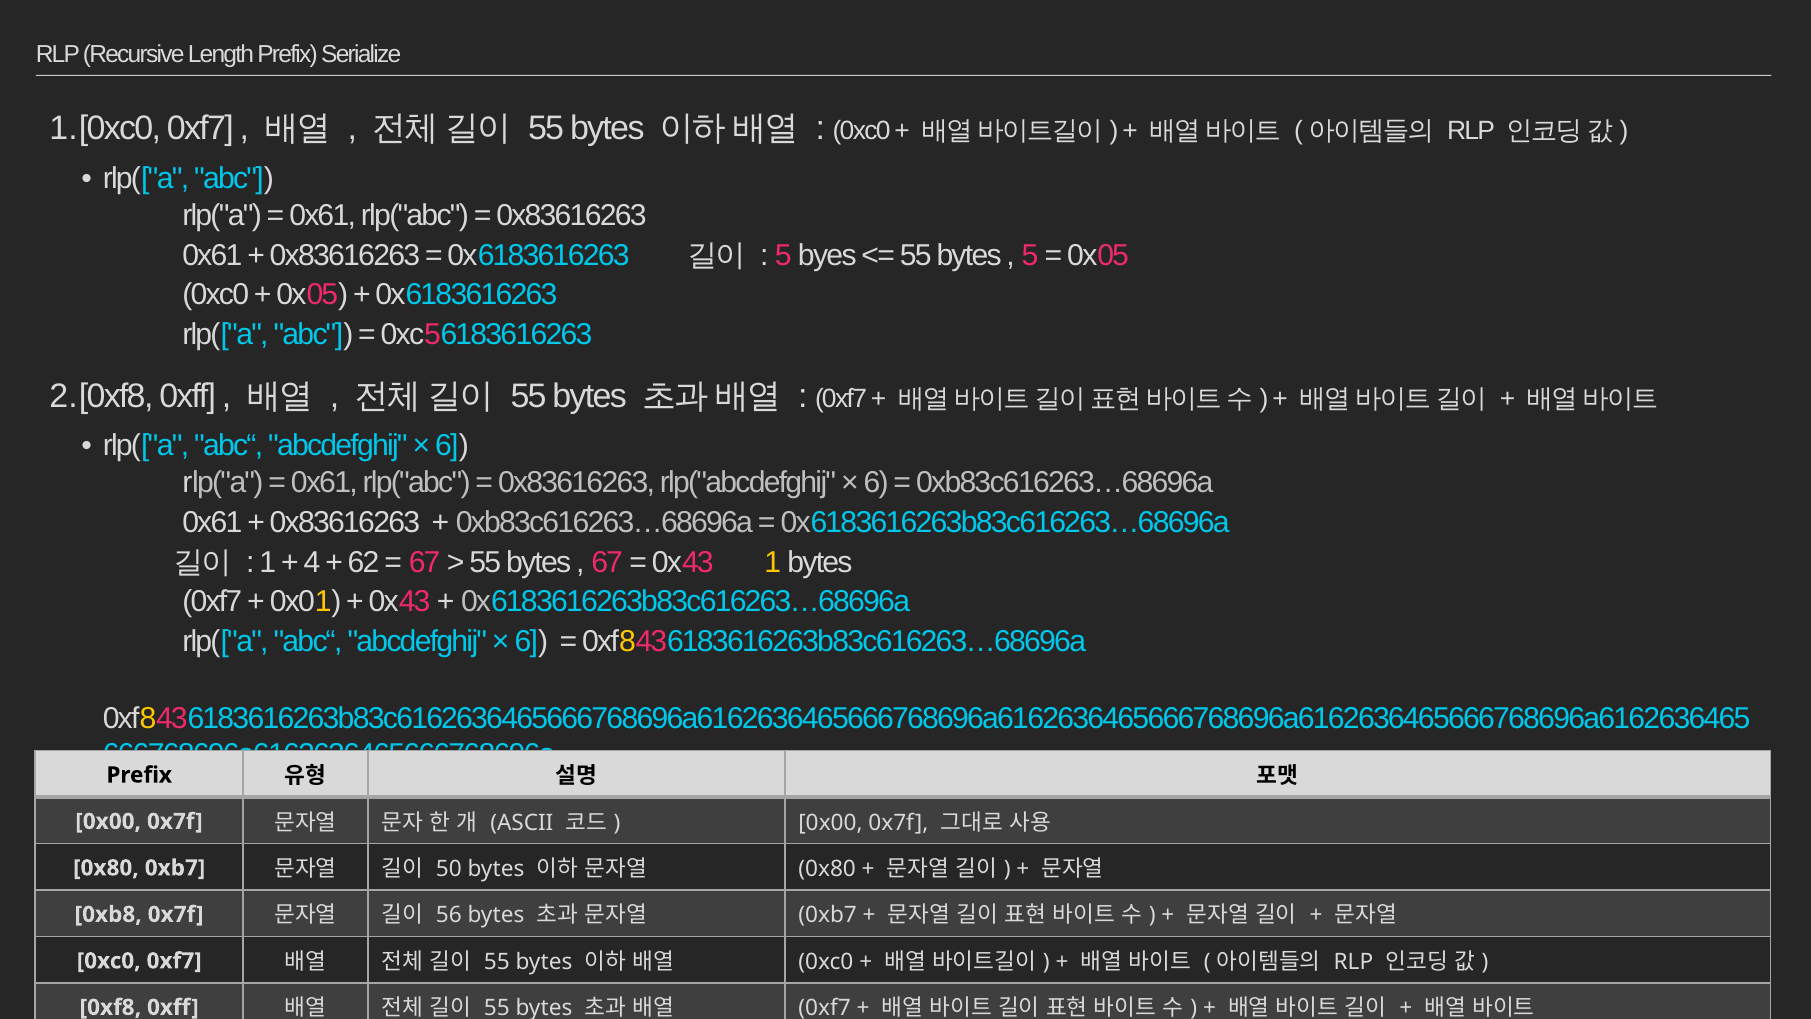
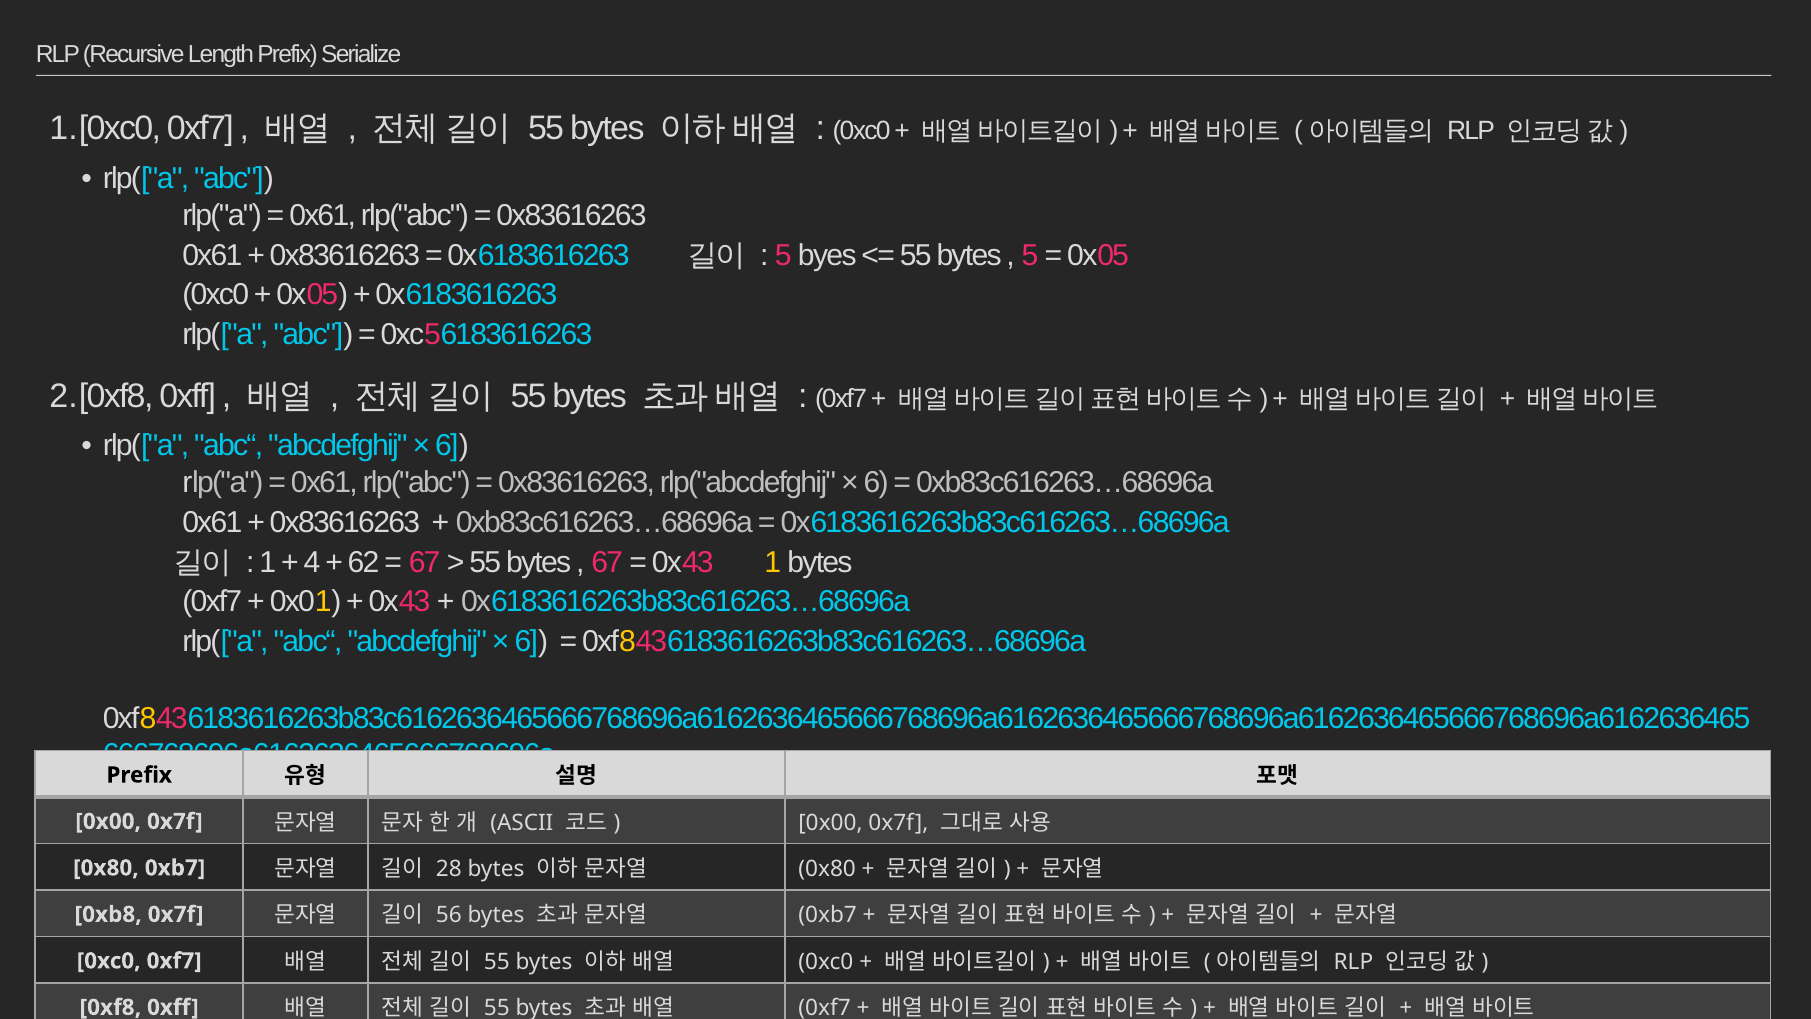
50: 50 -> 28
